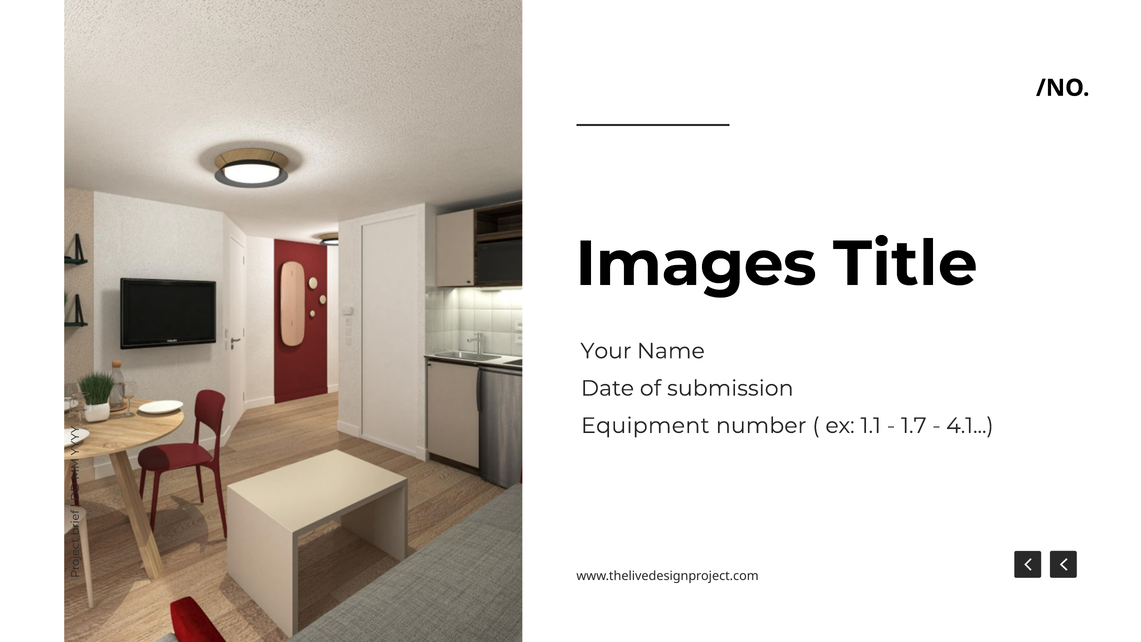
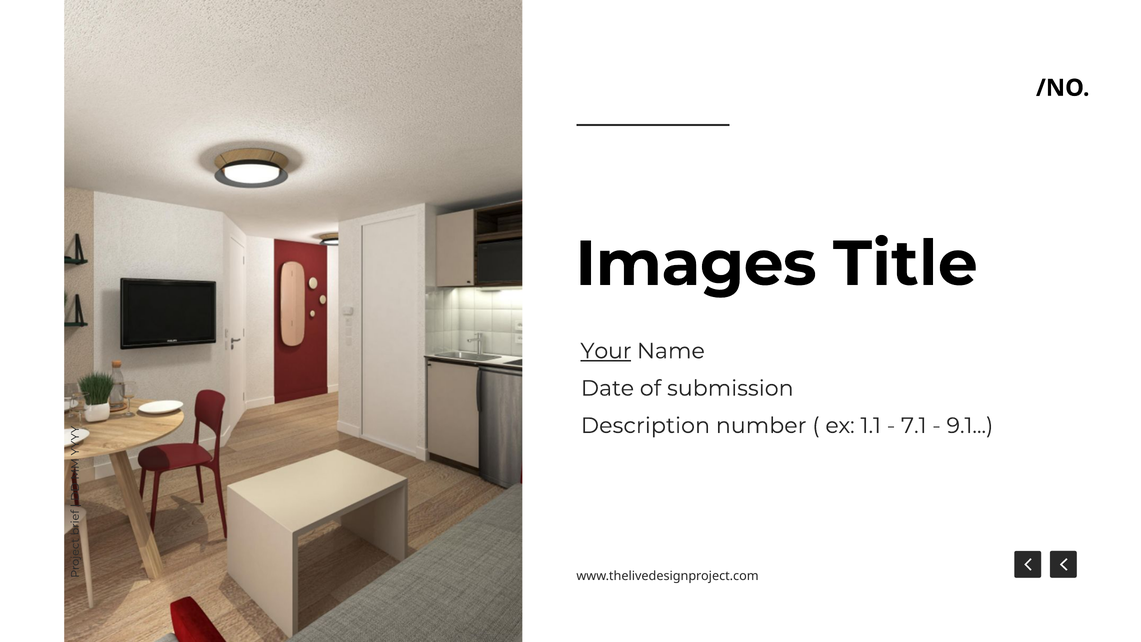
Your underline: none -> present
Equipment: Equipment -> Description
1.7: 1.7 -> 7.1
4.1: 4.1 -> 9.1
